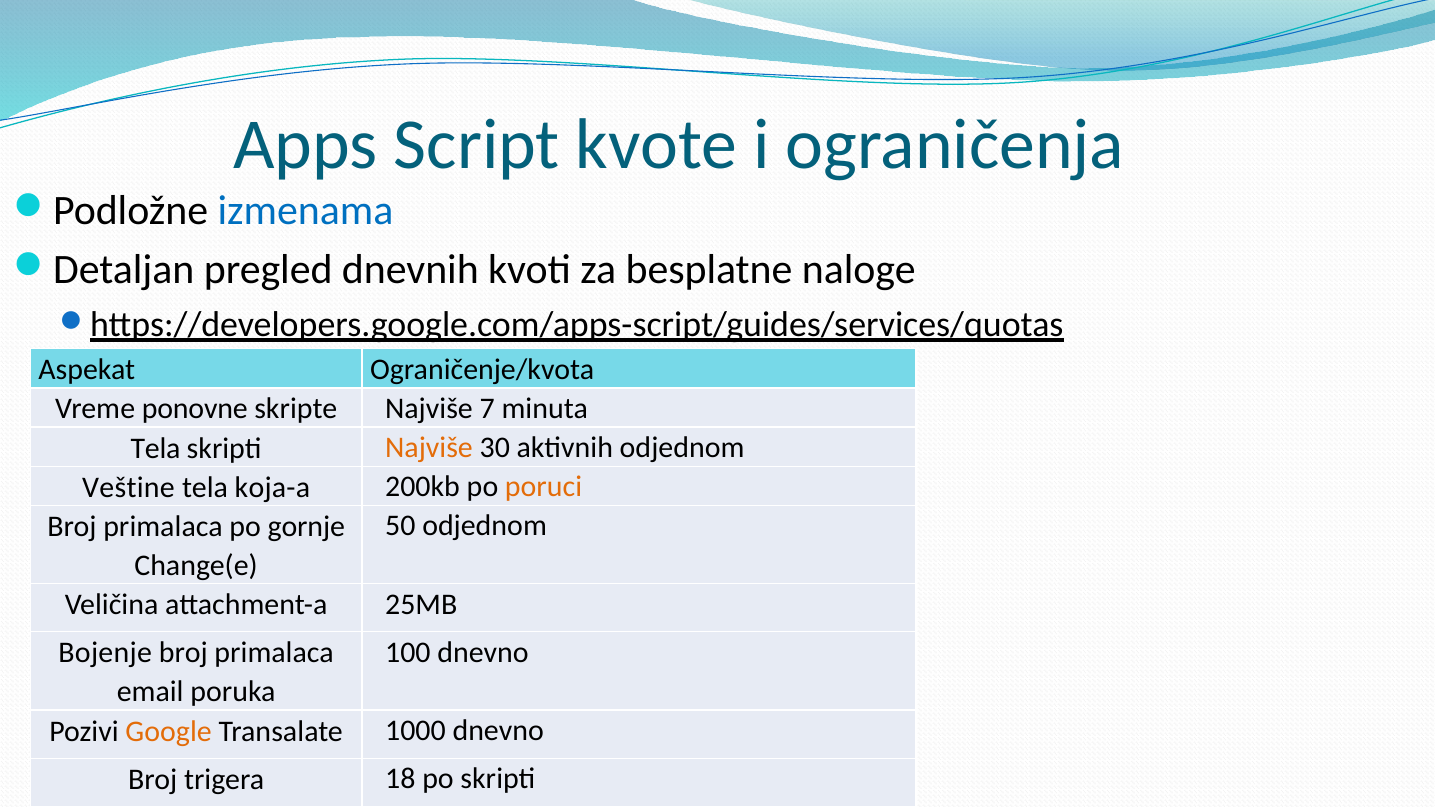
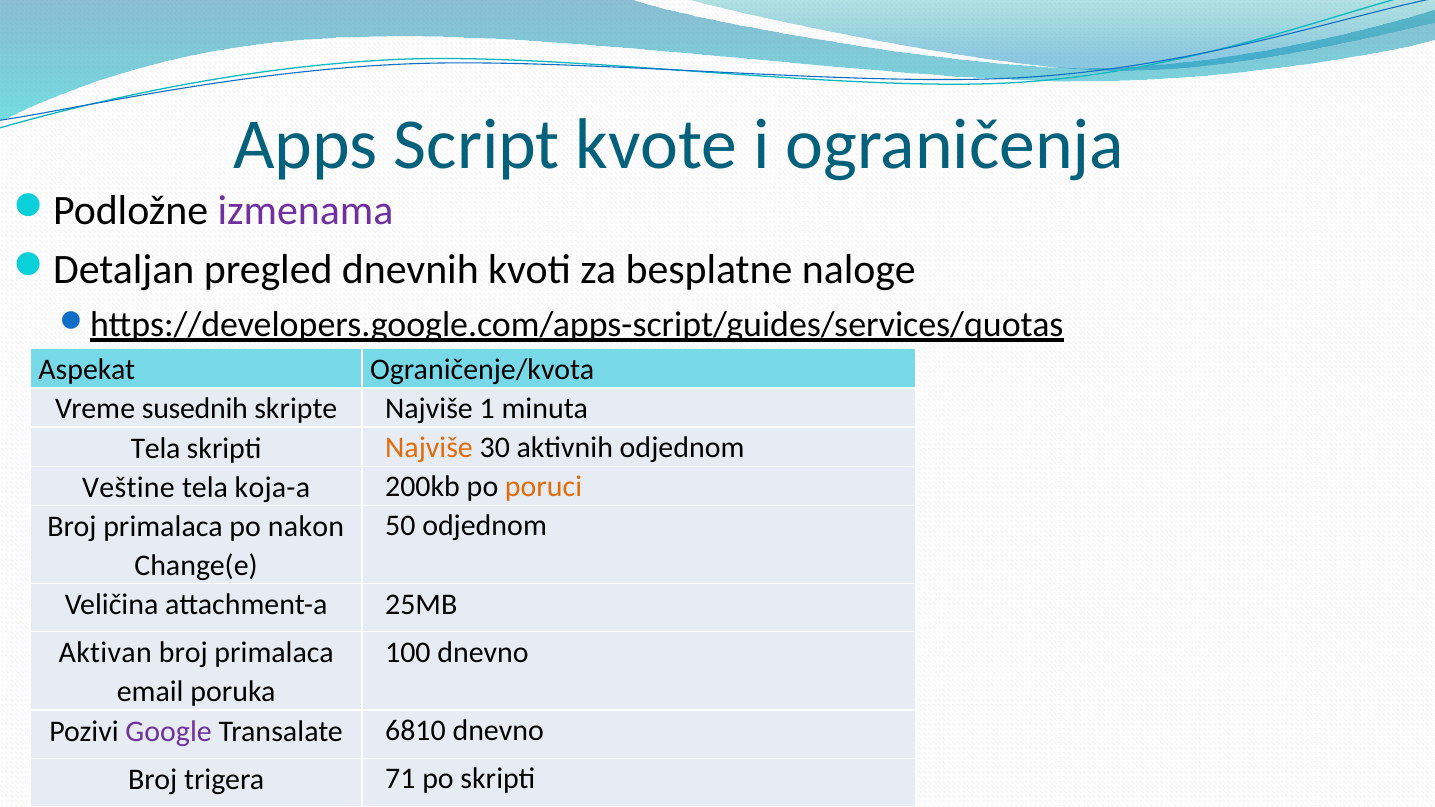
izmenama colour: blue -> purple
ponovne: ponovne -> susednih
7: 7 -> 1
gornje: gornje -> nakon
Bojenje: Bojenje -> Aktivan
Google colour: orange -> purple
1000: 1000 -> 6810
18: 18 -> 71
